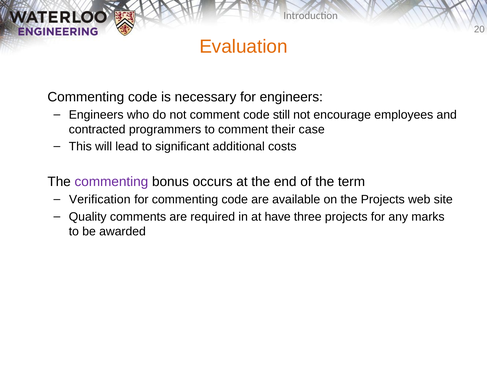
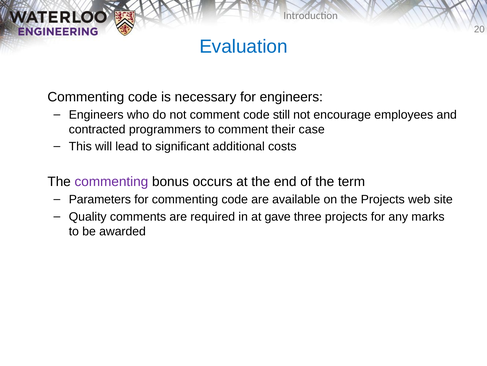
Evaluation colour: orange -> blue
Verification: Verification -> Parameters
have: have -> gave
